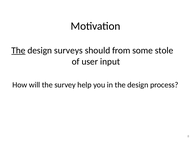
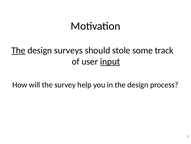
from: from -> stole
stole: stole -> track
input underline: none -> present
